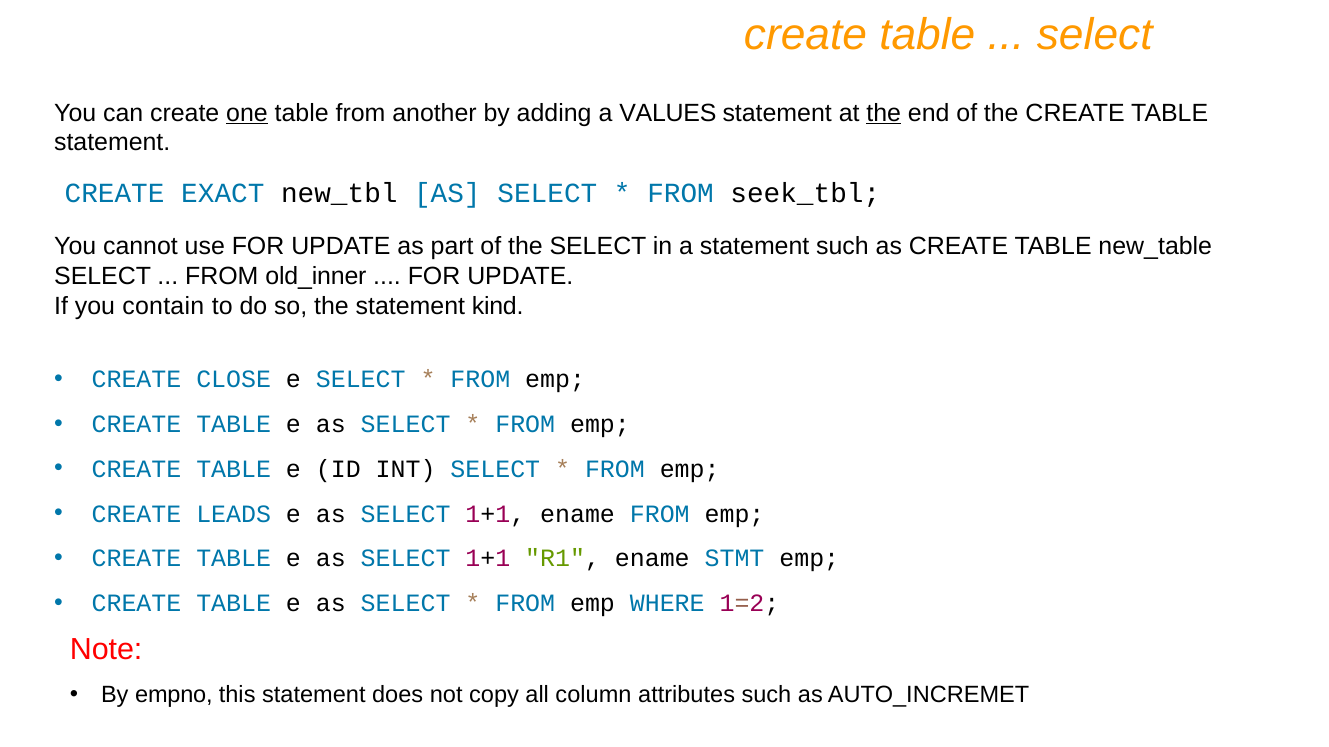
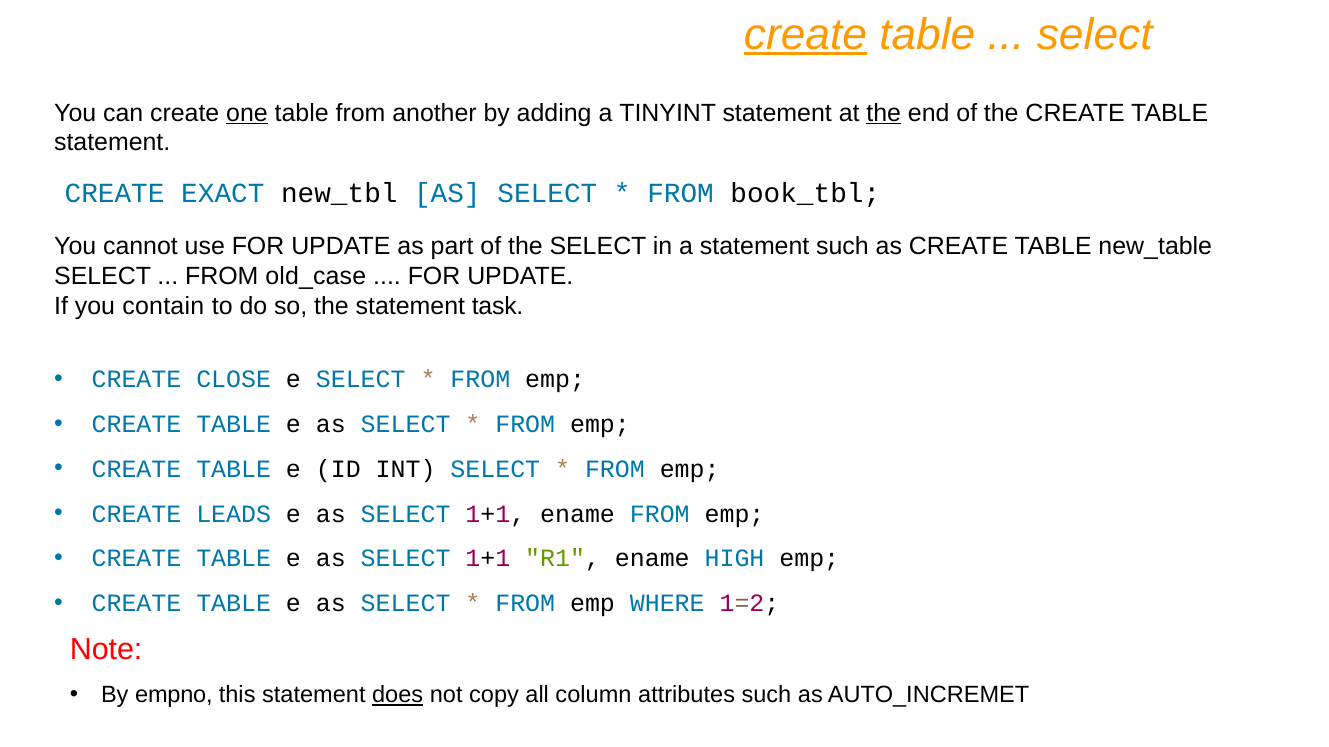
create at (805, 35) underline: none -> present
VALUES: VALUES -> TINYINT
seek_tbl: seek_tbl -> book_tbl
old_inner: old_inner -> old_case
kind: kind -> task
STMT: STMT -> HIGH
does underline: none -> present
